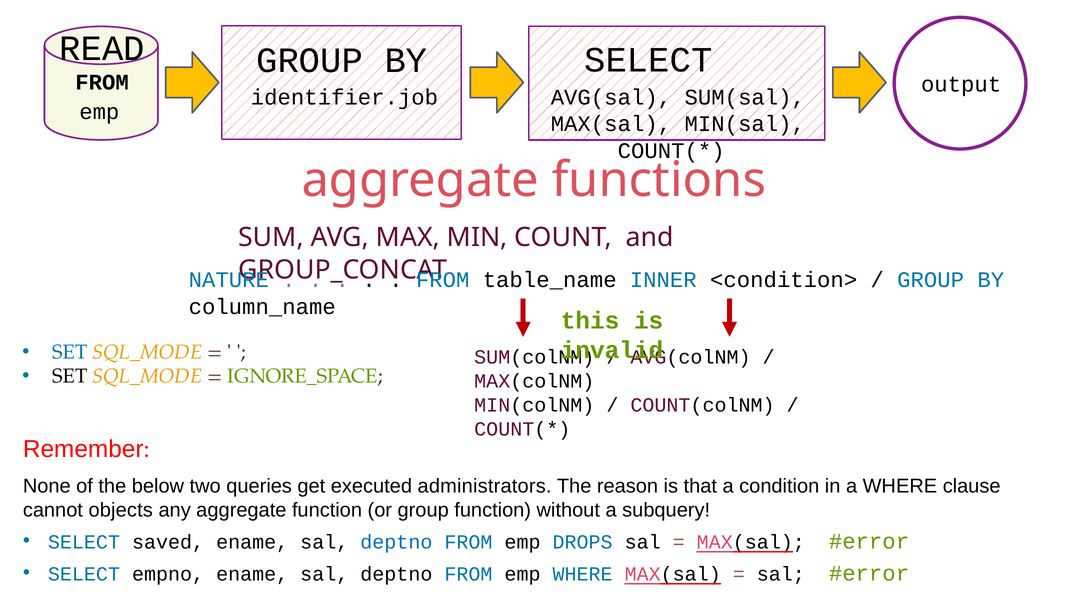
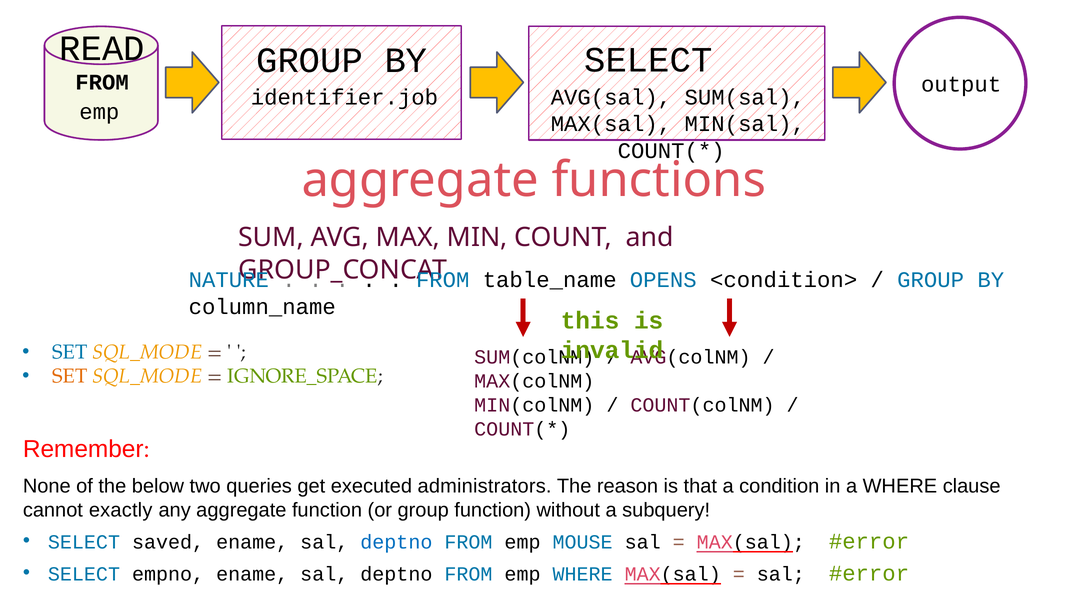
INNER: INNER -> OPENS
SET at (70, 376) colour: black -> orange
objects: objects -> exactly
DROPS: DROPS -> MOUSE
